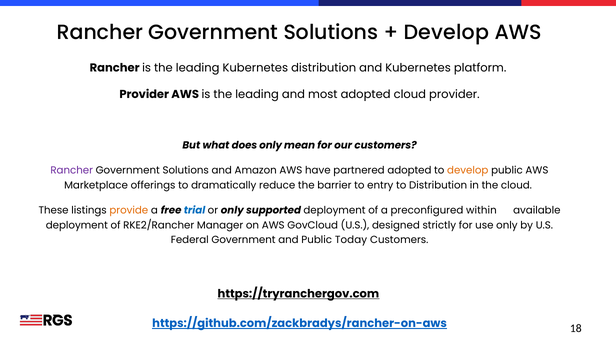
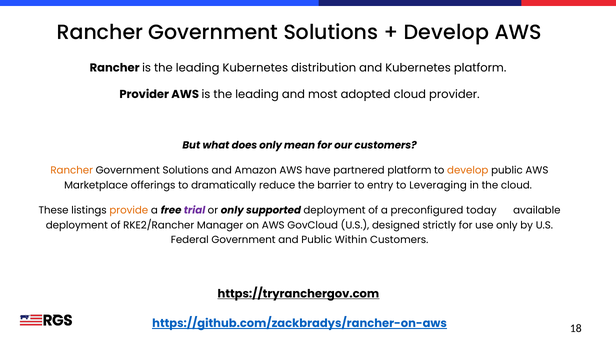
Rancher at (72, 170) colour: purple -> orange
partnered adopted: adopted -> platform
to Distribution: Distribution -> Leveraging
trial colour: blue -> purple
within: within -> today
Today: Today -> Within
